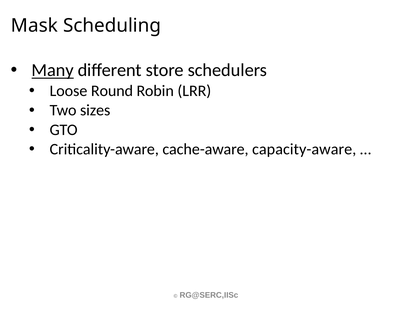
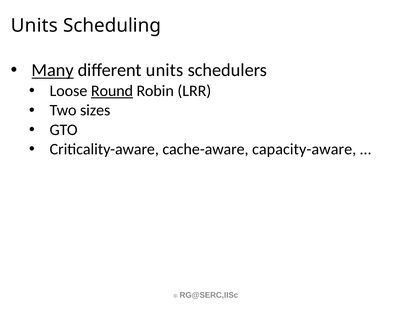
Mask at (35, 26): Mask -> Units
different store: store -> units
Round underline: none -> present
